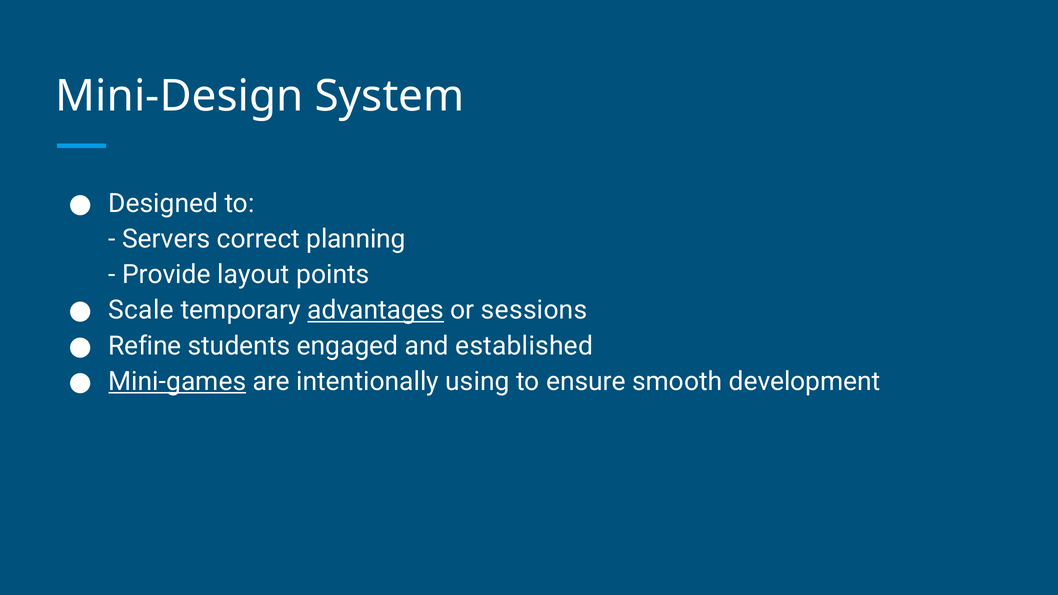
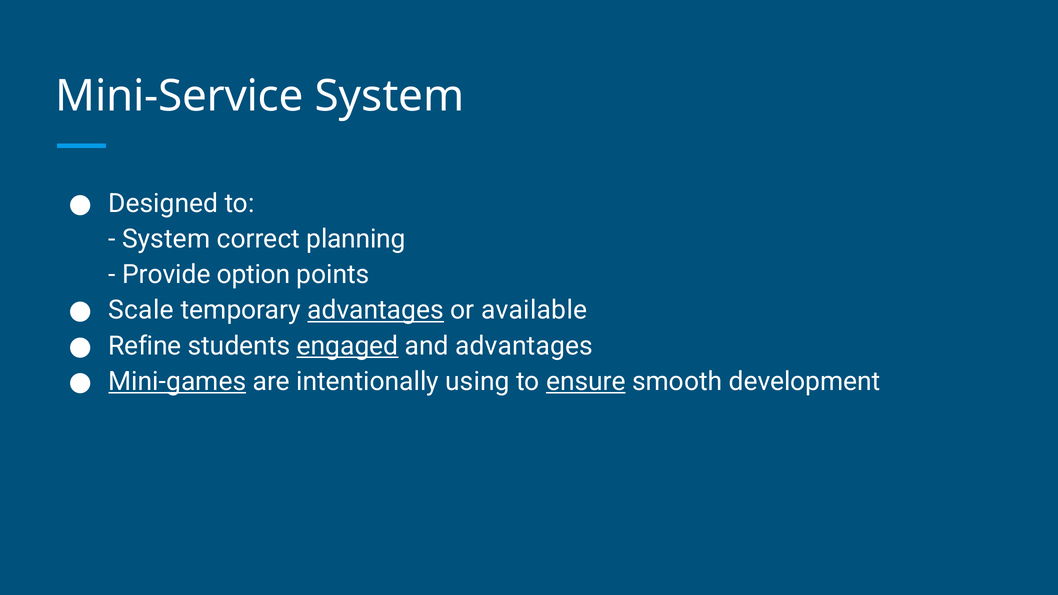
Mini-Design: Mini-Design -> Mini-Service
Servers at (166, 239): Servers -> System
layout: layout -> option
sessions: sessions -> available
engaged underline: none -> present
and established: established -> advantages
ensure underline: none -> present
